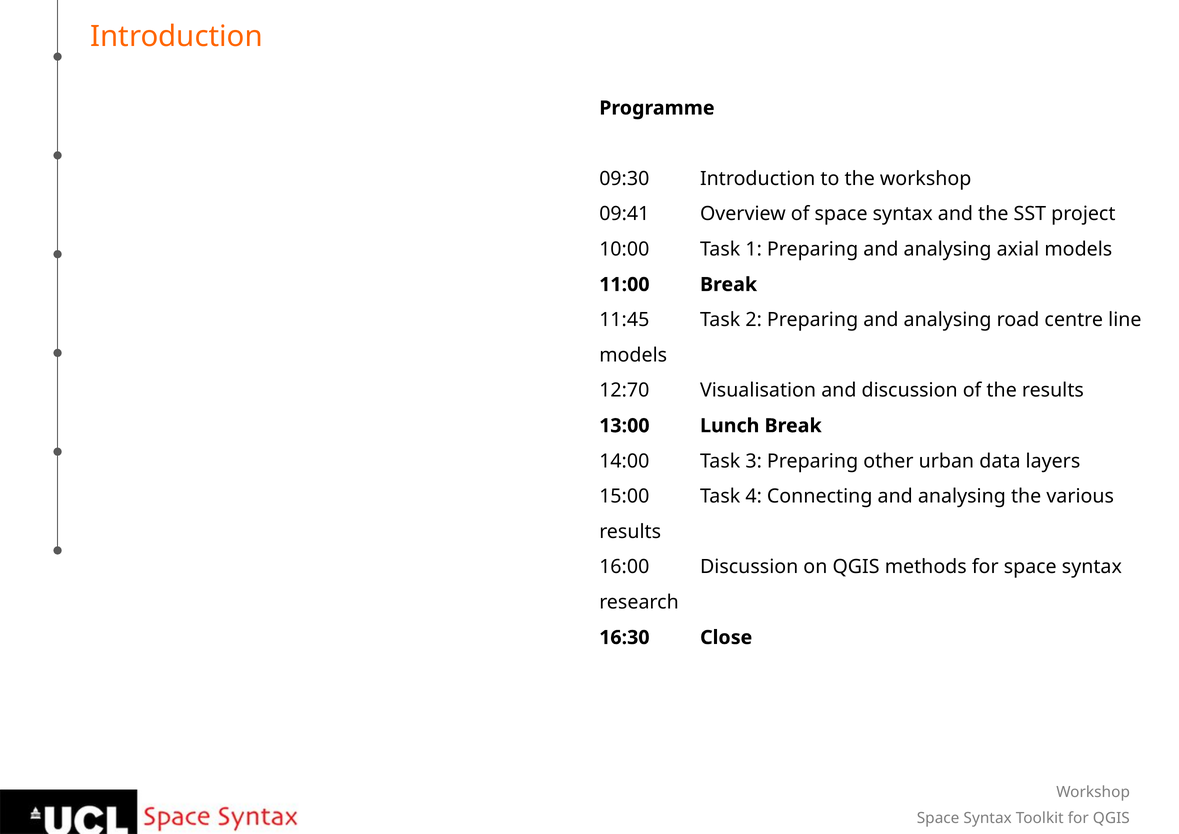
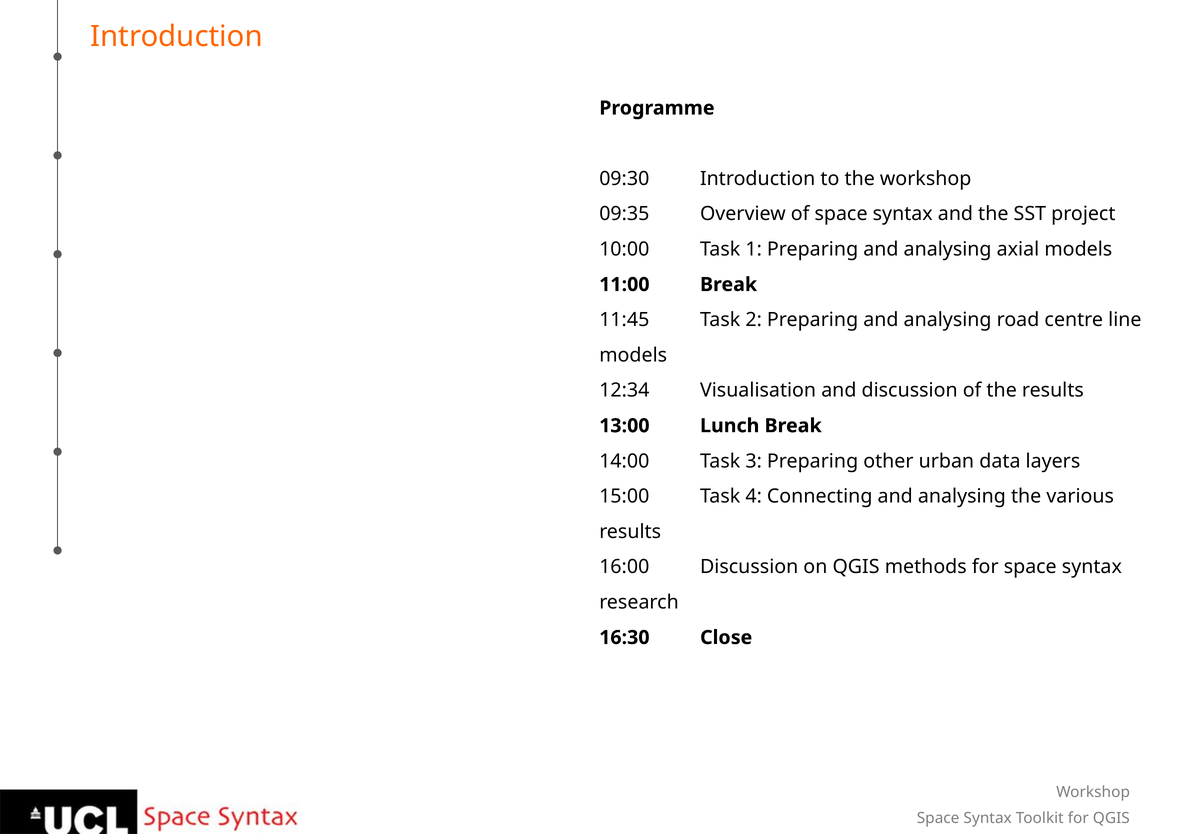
09:41: 09:41 -> 09:35
12:70: 12:70 -> 12:34
